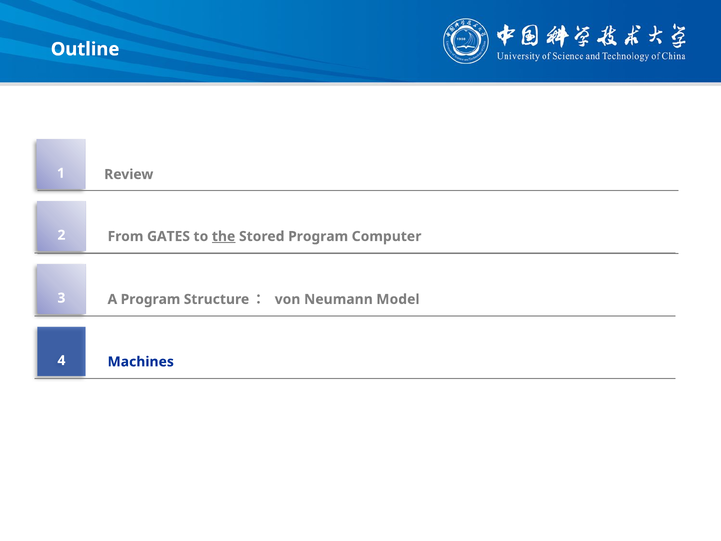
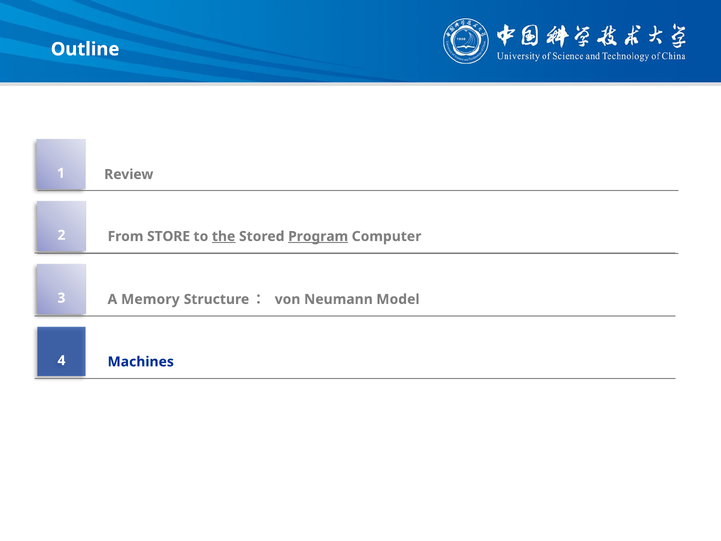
GATES: GATES -> STORE
Program at (318, 236) underline: none -> present
A Program: Program -> Memory
